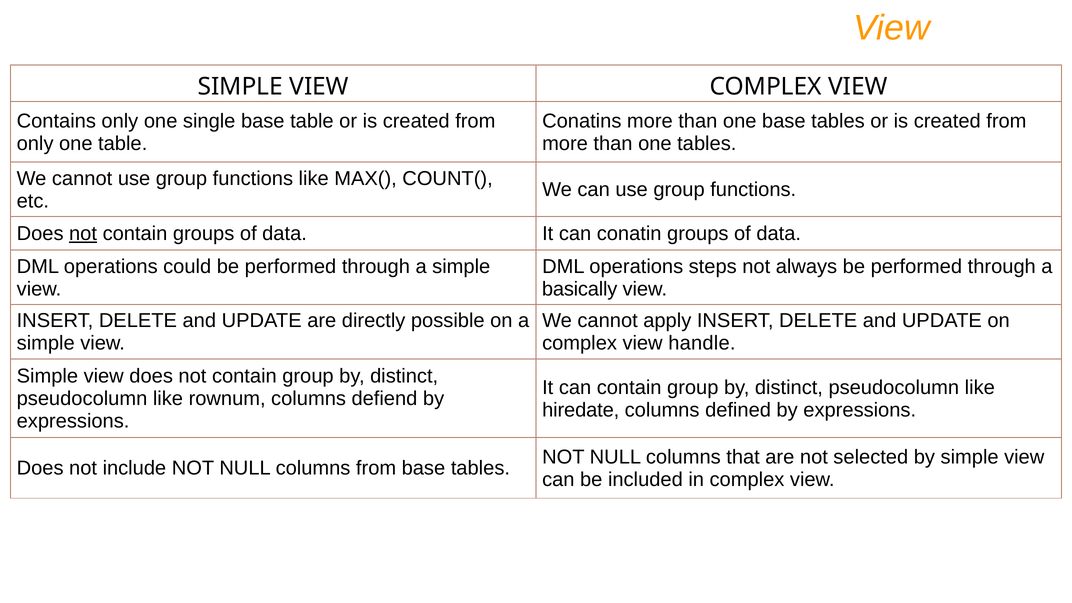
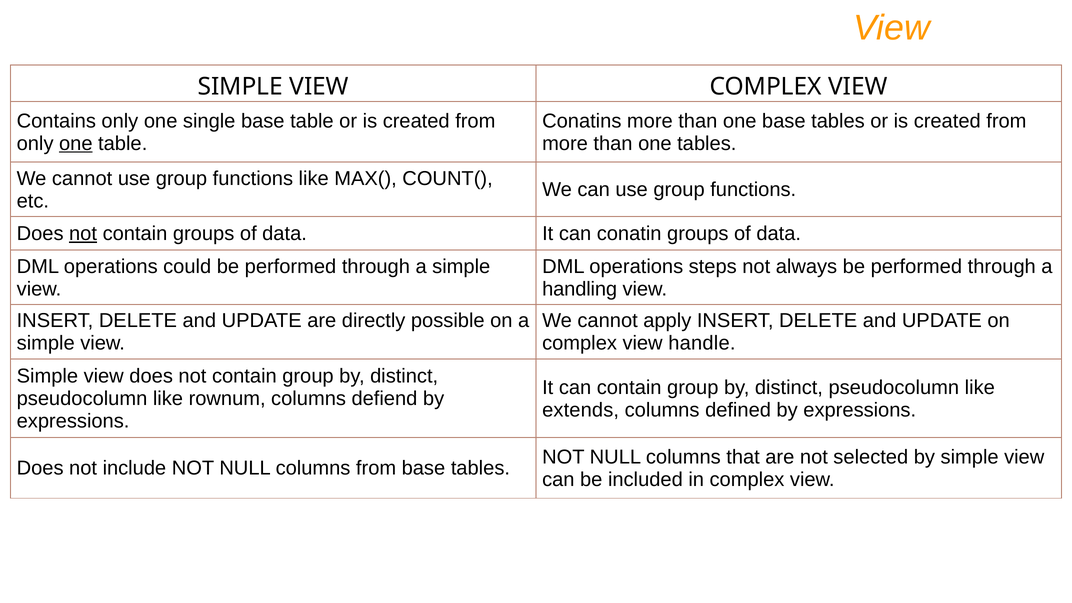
one at (76, 143) underline: none -> present
basically: basically -> handling
hiredate: hiredate -> extends
